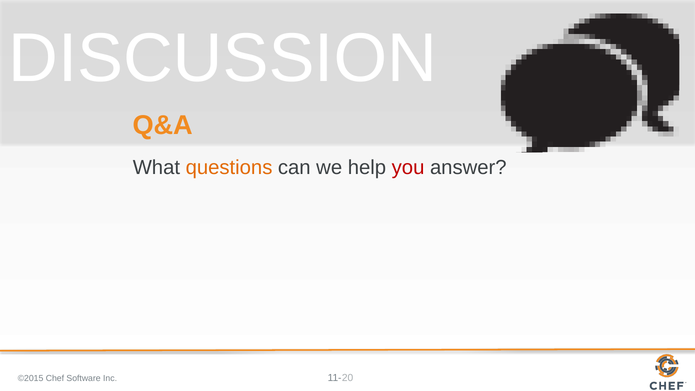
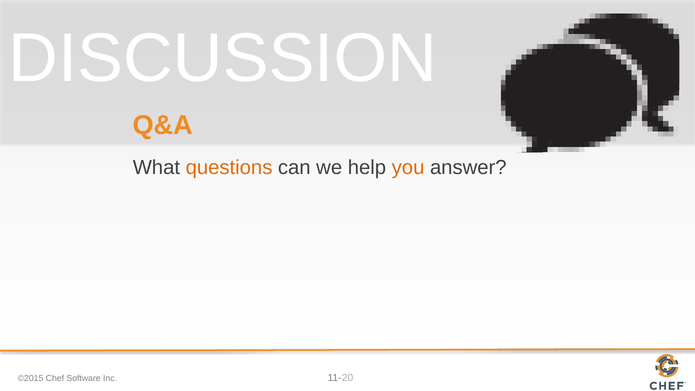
you colour: red -> orange
